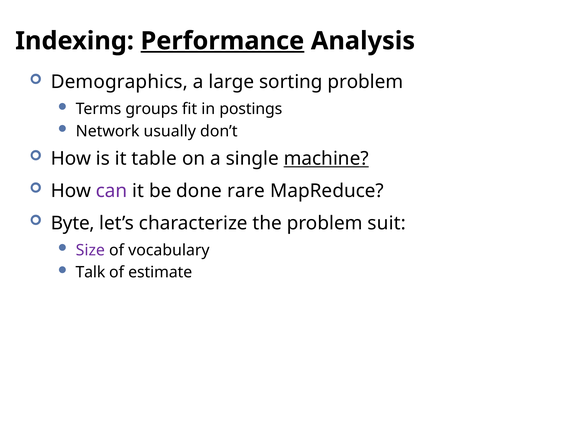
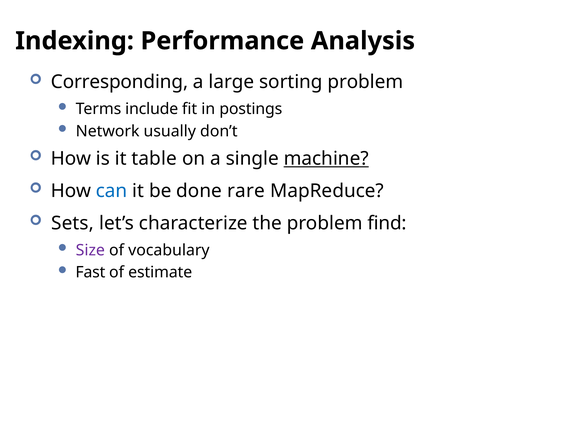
Performance underline: present -> none
Demographics: Demographics -> Corresponding
groups: groups -> include
can colour: purple -> blue
Byte: Byte -> Sets
suit: suit -> find
Talk: Talk -> Fast
